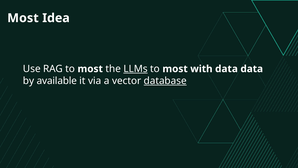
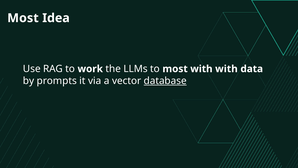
RAG to most: most -> work
LLMs underline: present -> none
with data: data -> with
available: available -> prompts
